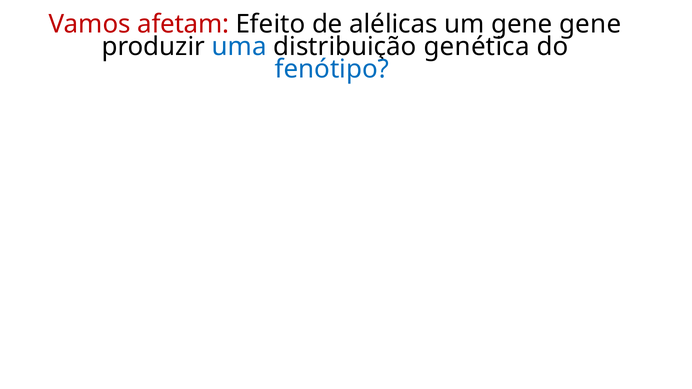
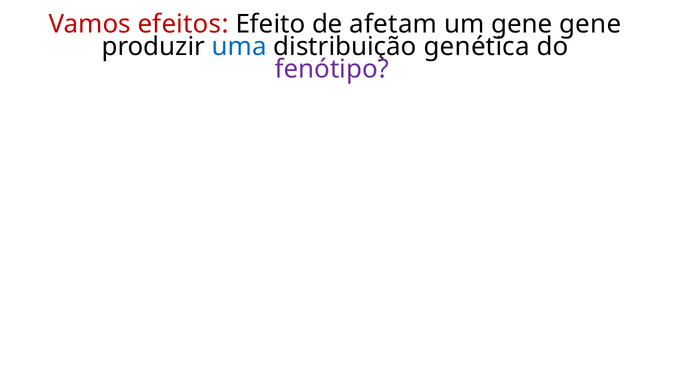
afetam: afetam -> efeitos
alélicas: alélicas -> afetam
fenótipo colour: blue -> purple
